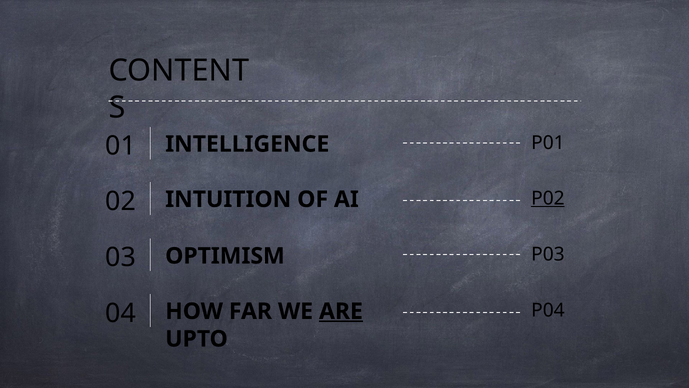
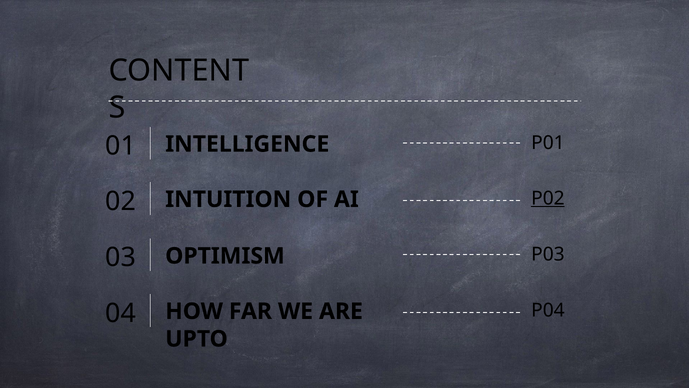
ARE underline: present -> none
